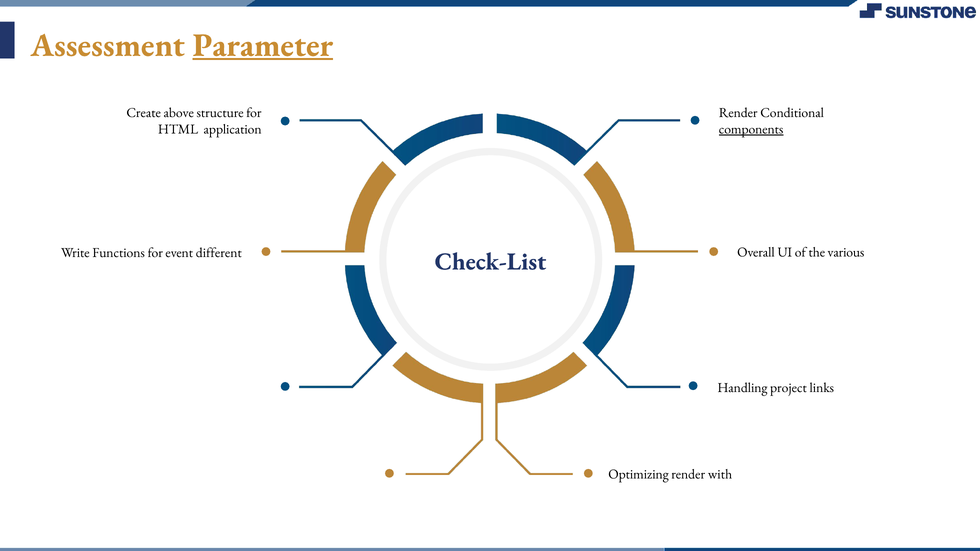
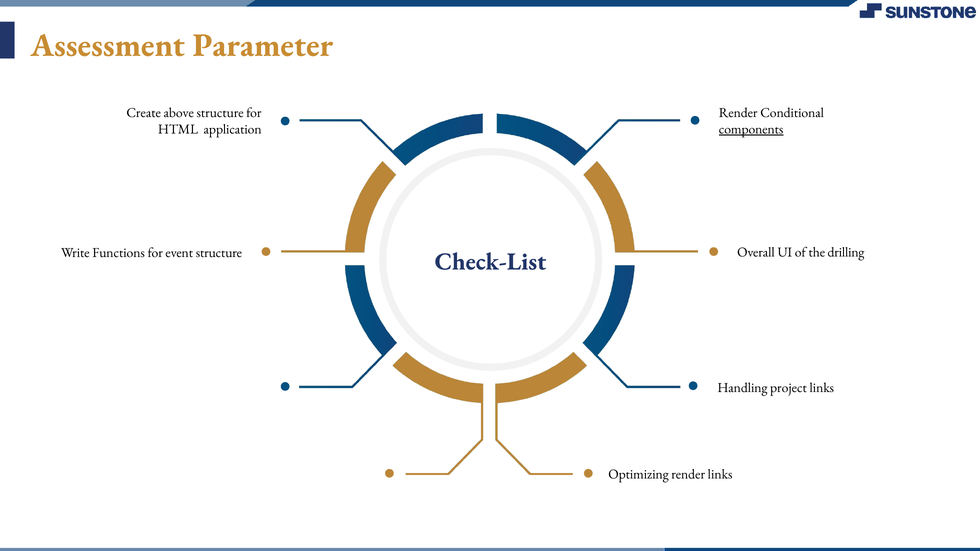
Parameter underline: present -> none
event different: different -> structure
various: various -> drilling
render with: with -> links
